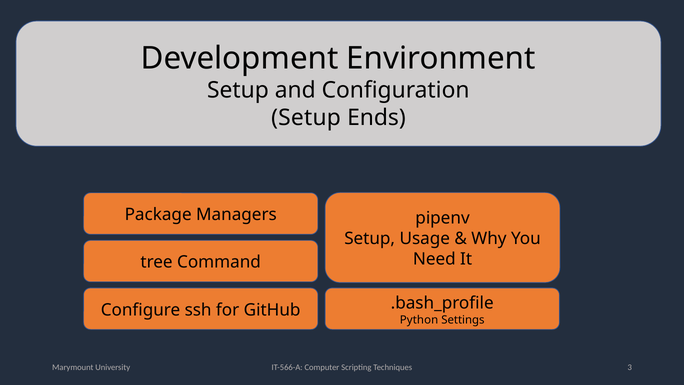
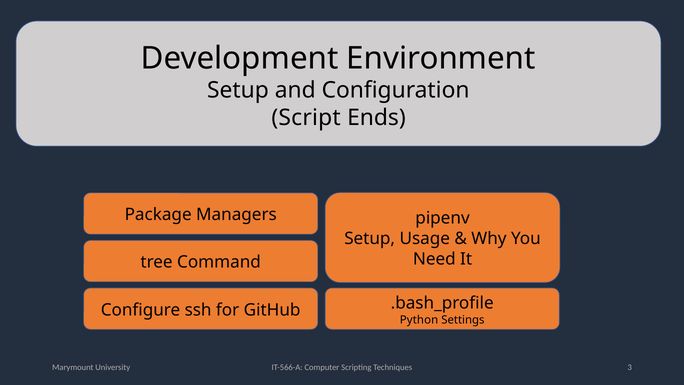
Setup at (306, 118): Setup -> Script
